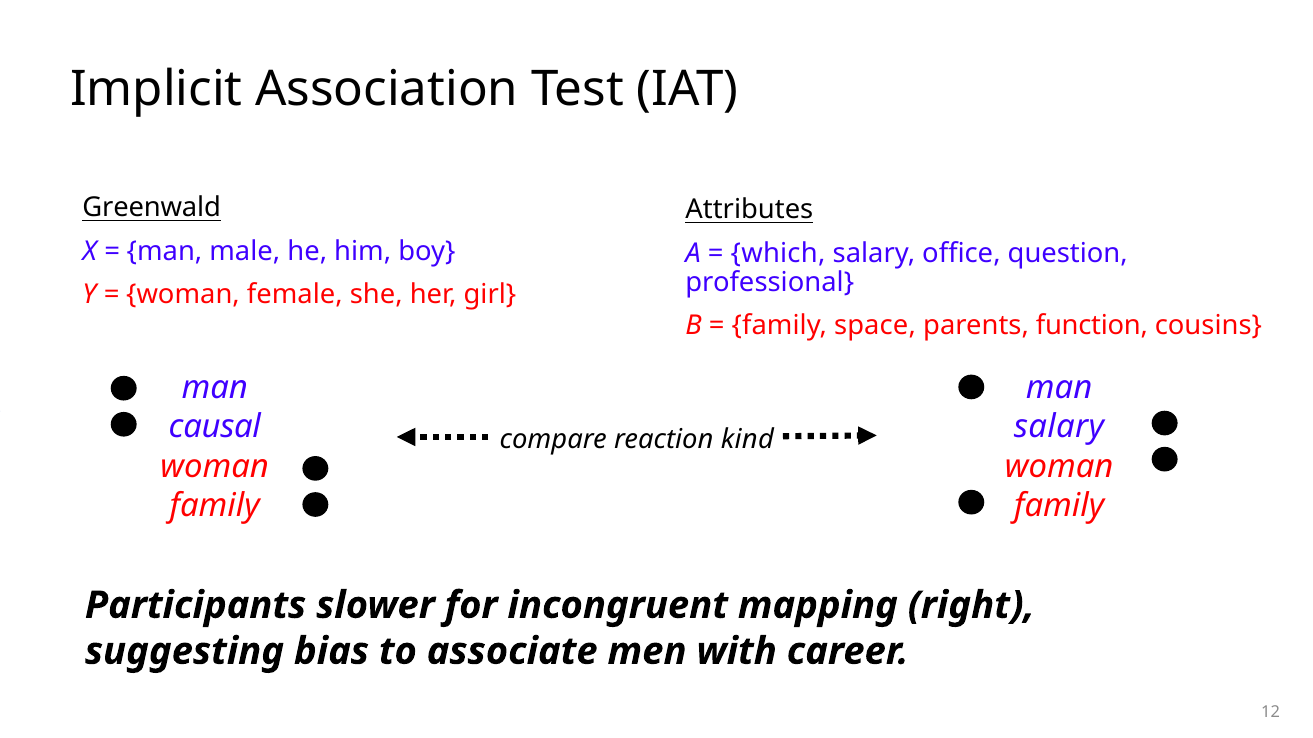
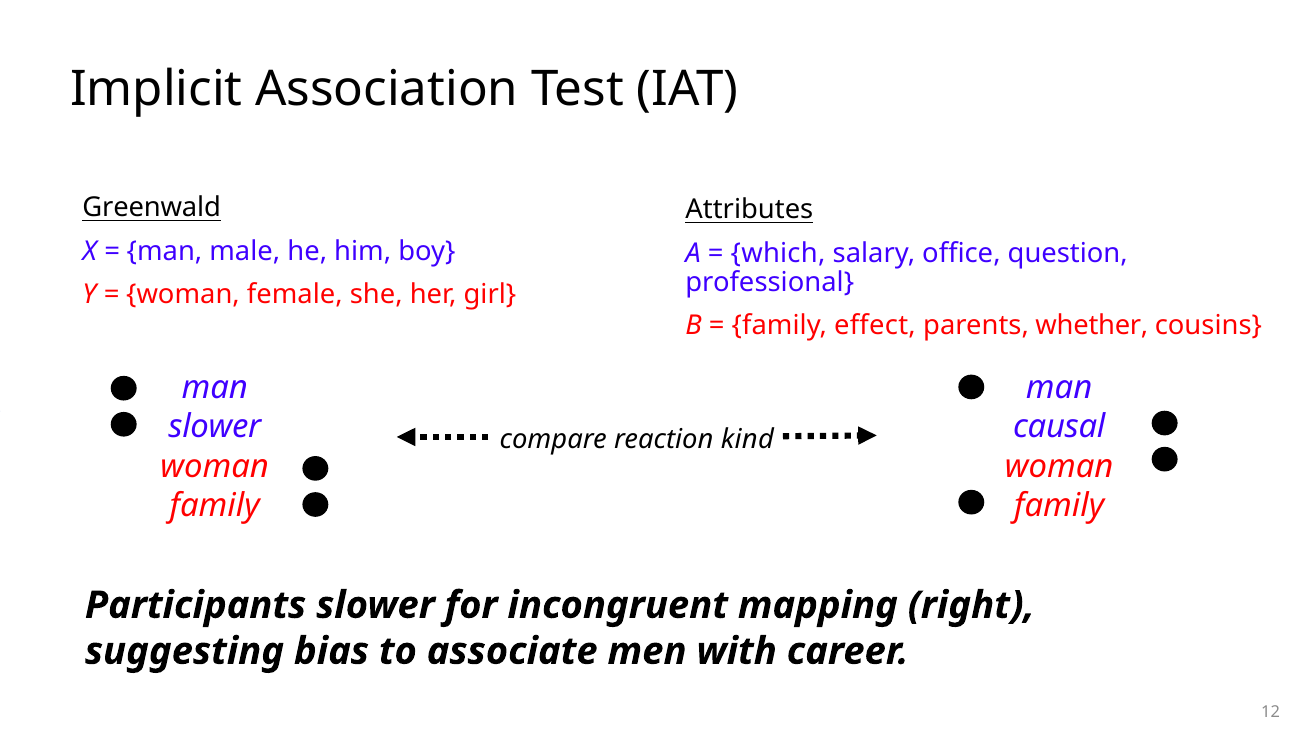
space: space -> effect
function: function -> whether
causal at (215, 427): causal -> slower
salary at (1059, 427): salary -> causal
